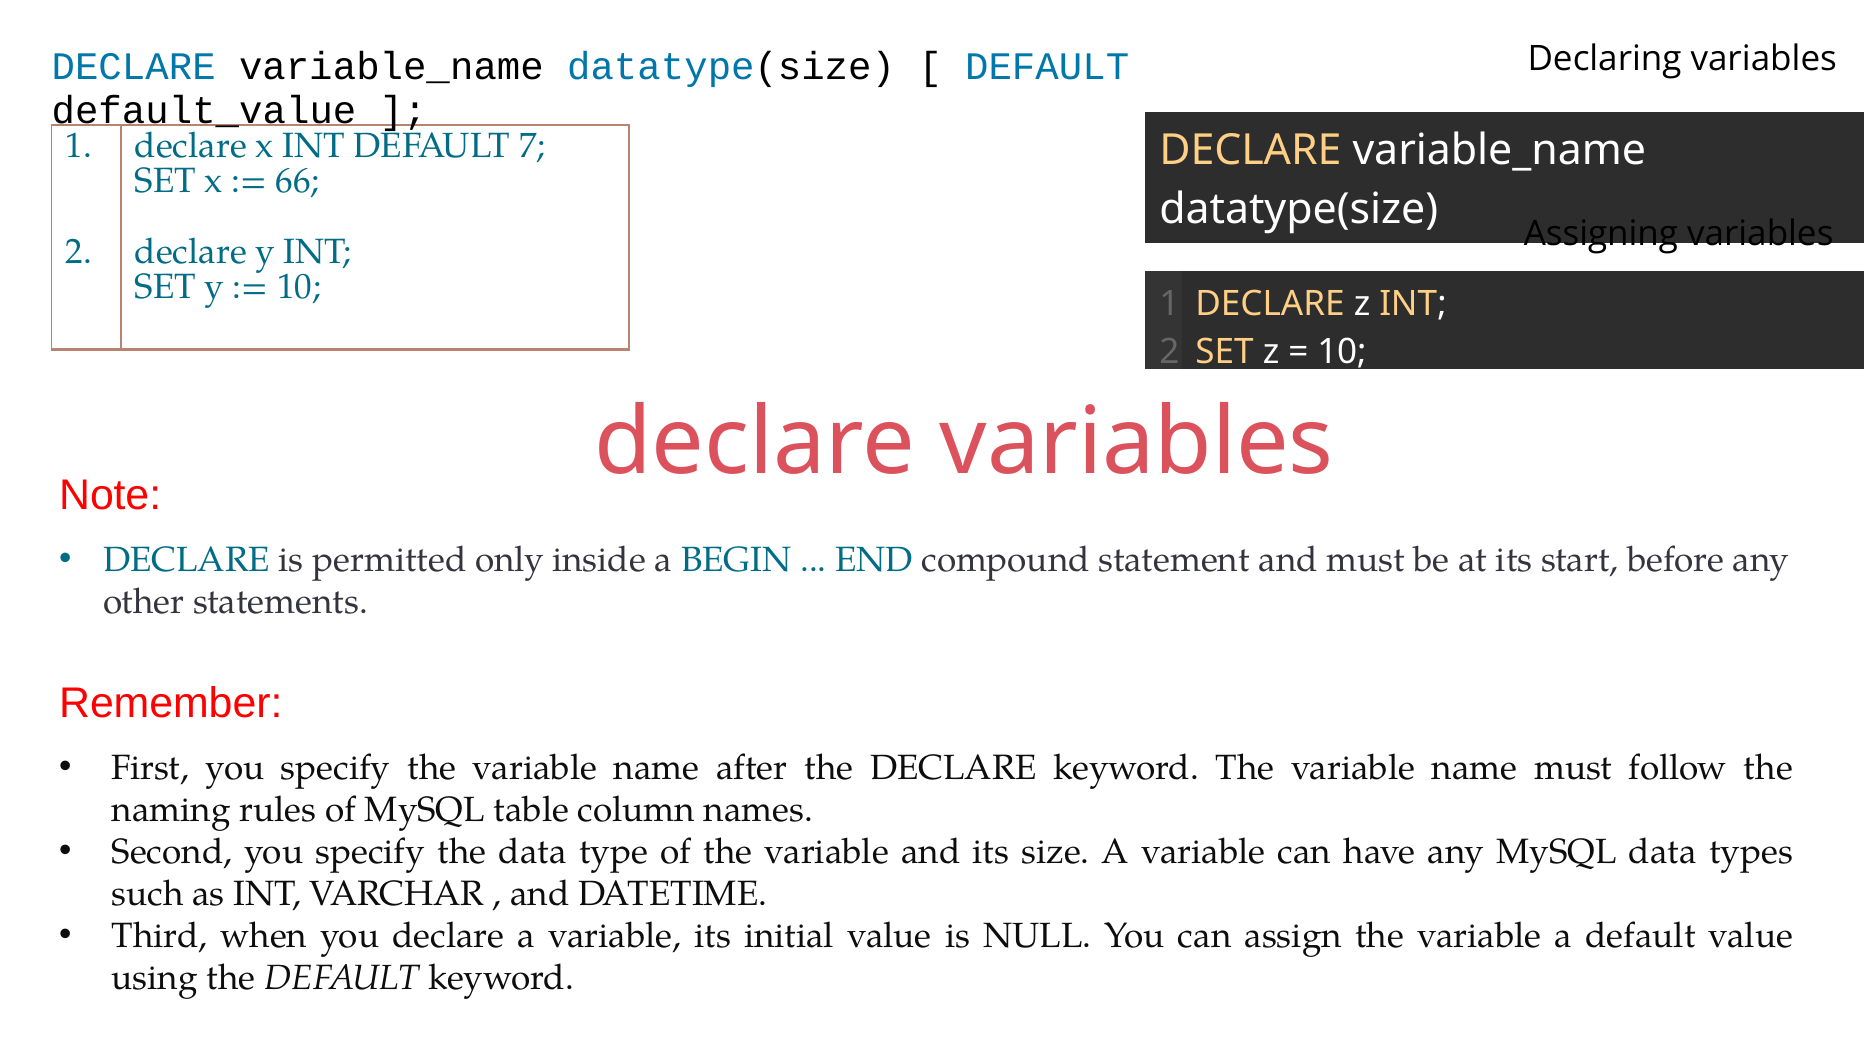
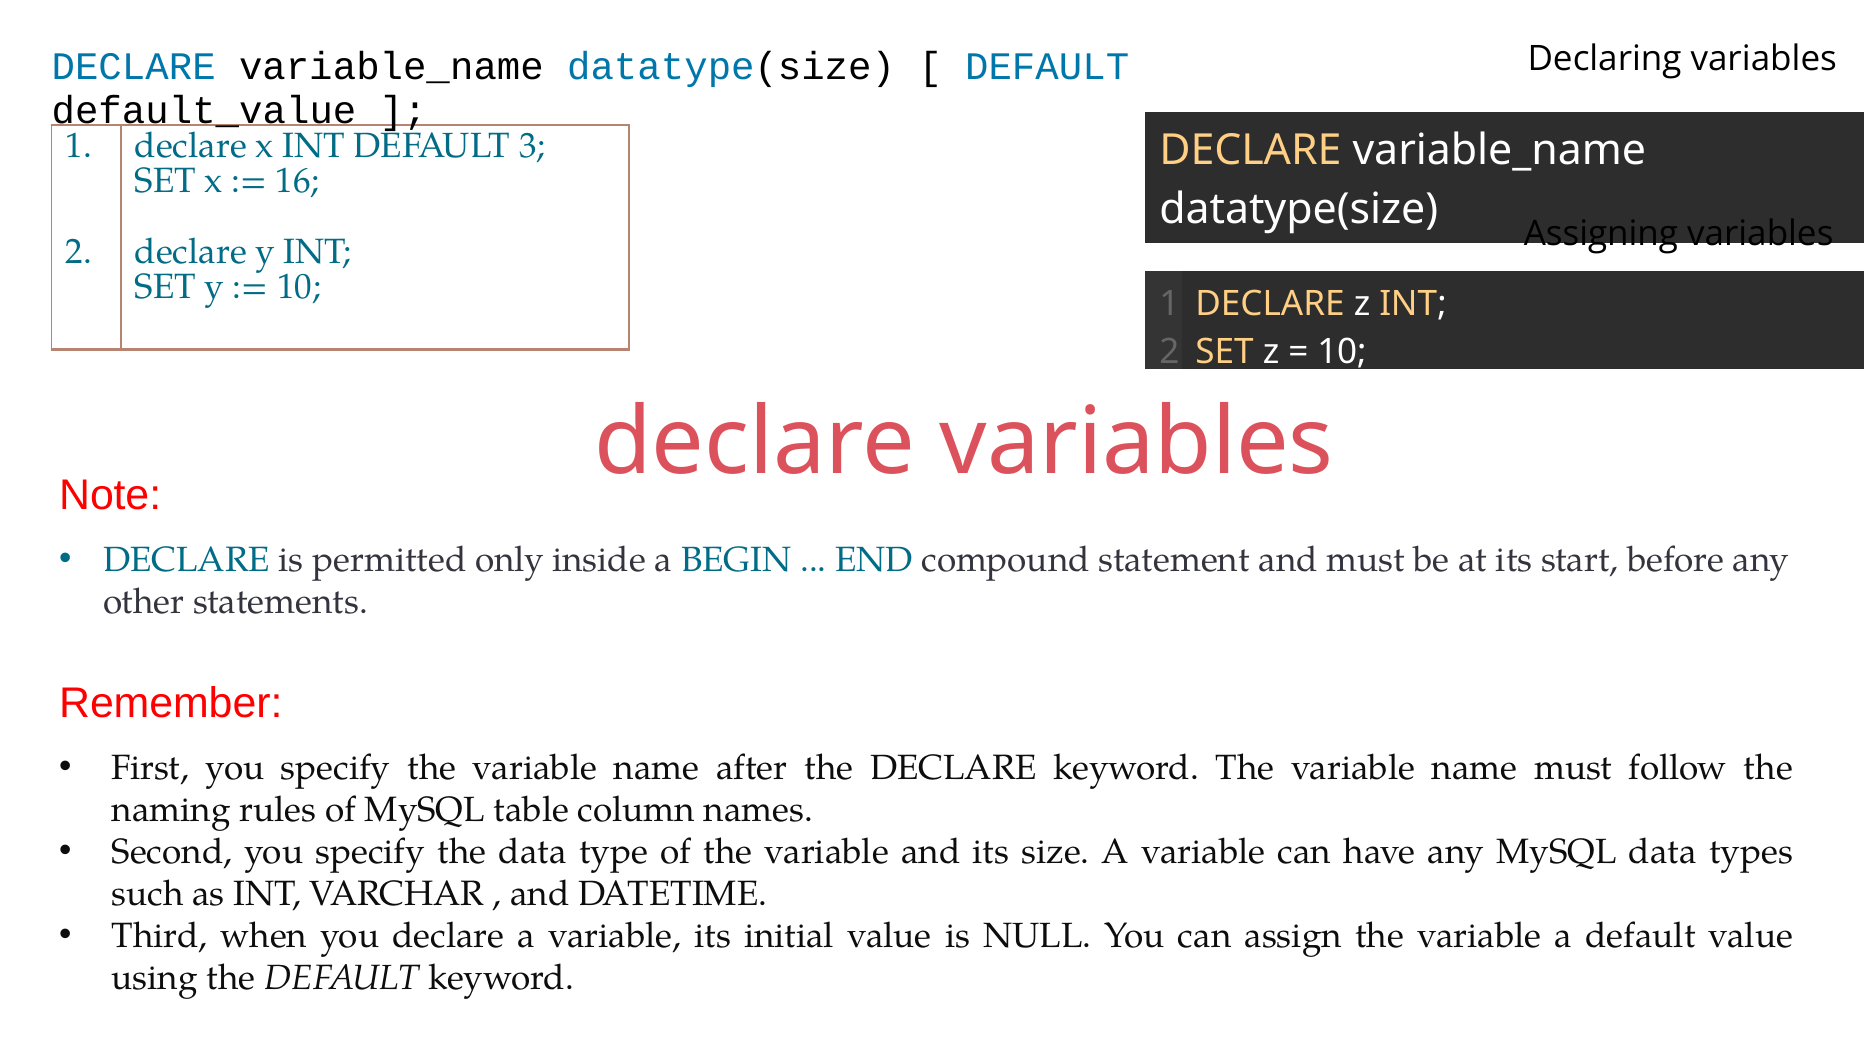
7: 7 -> 3
66: 66 -> 16
